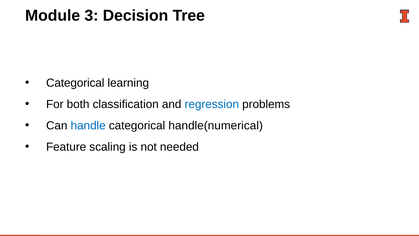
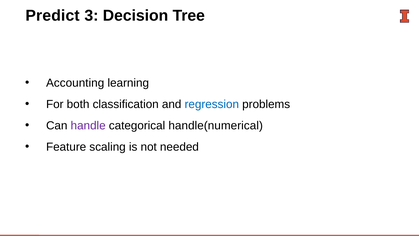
Module: Module -> Predict
Categorical at (75, 83): Categorical -> Accounting
handle colour: blue -> purple
